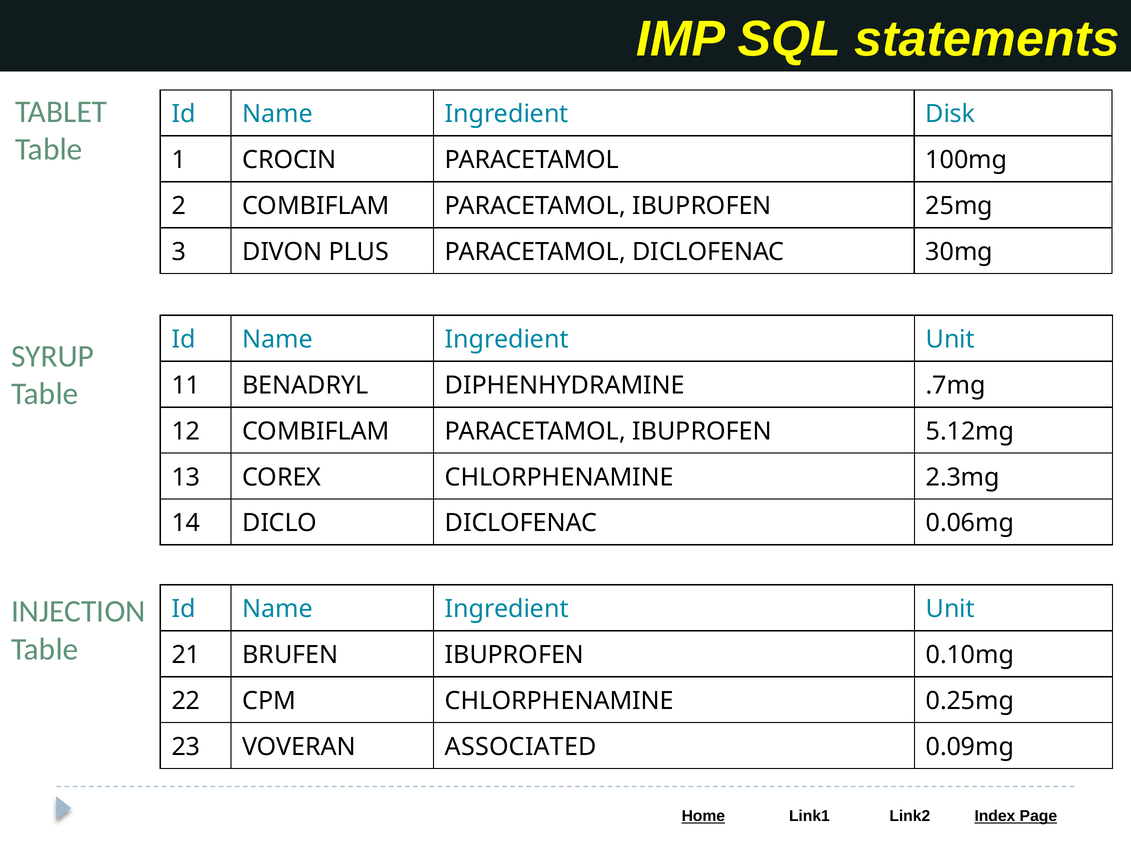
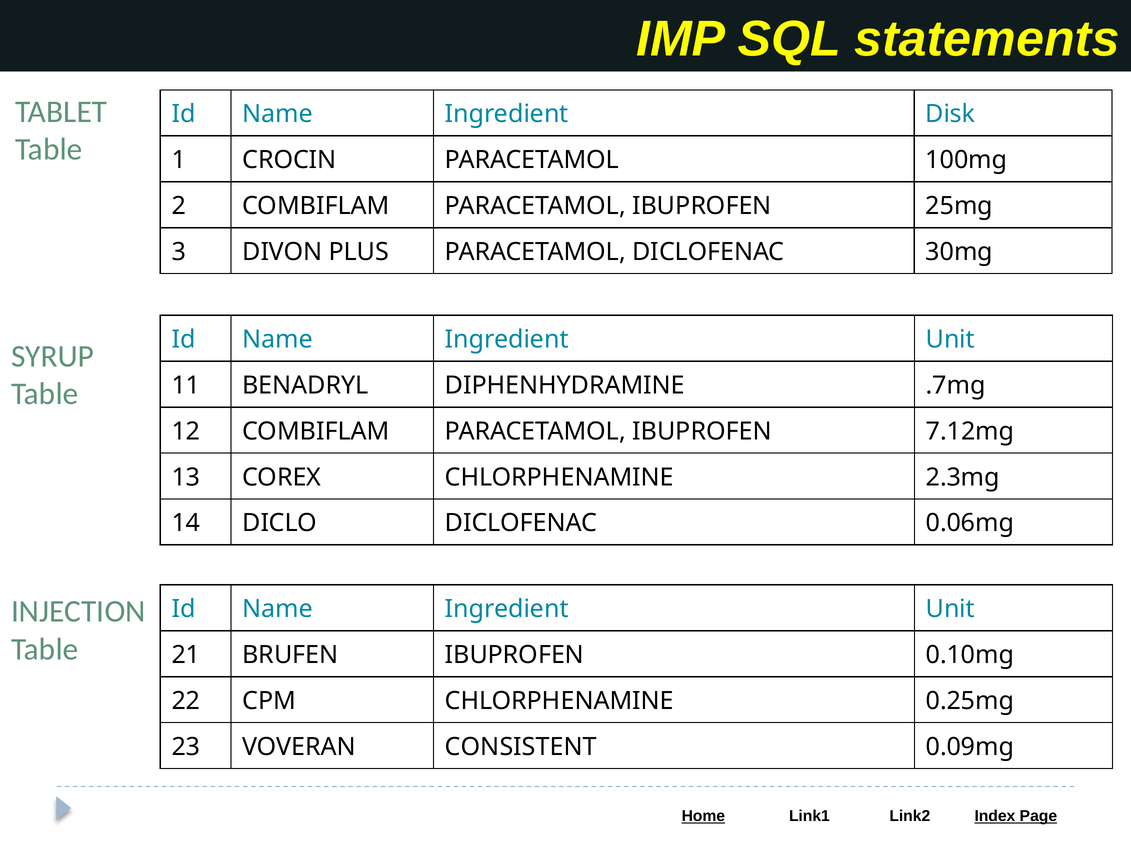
5.12mg: 5.12mg -> 7.12mg
ASSOCIATED: ASSOCIATED -> CONSISTENT
